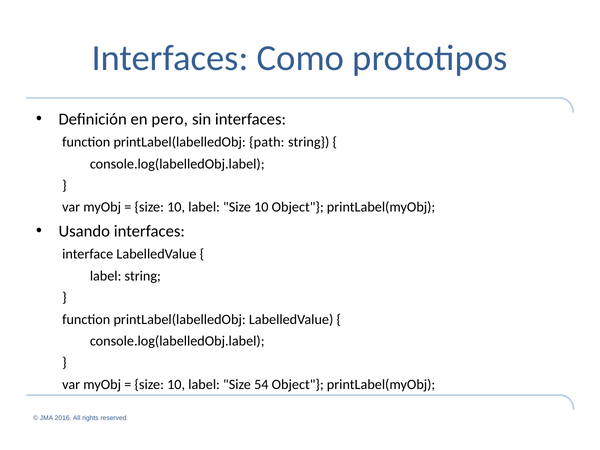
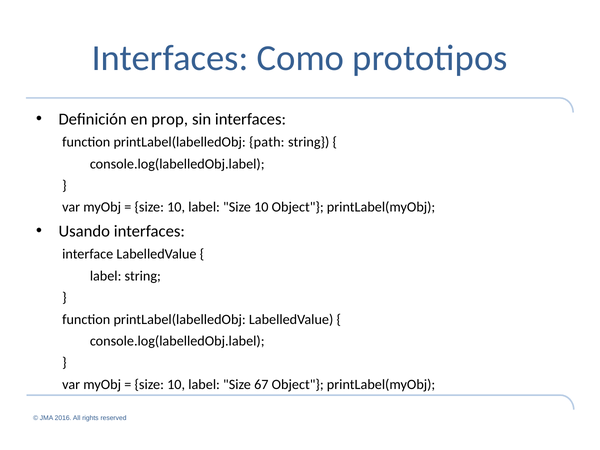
pero: pero -> prop
54: 54 -> 67
